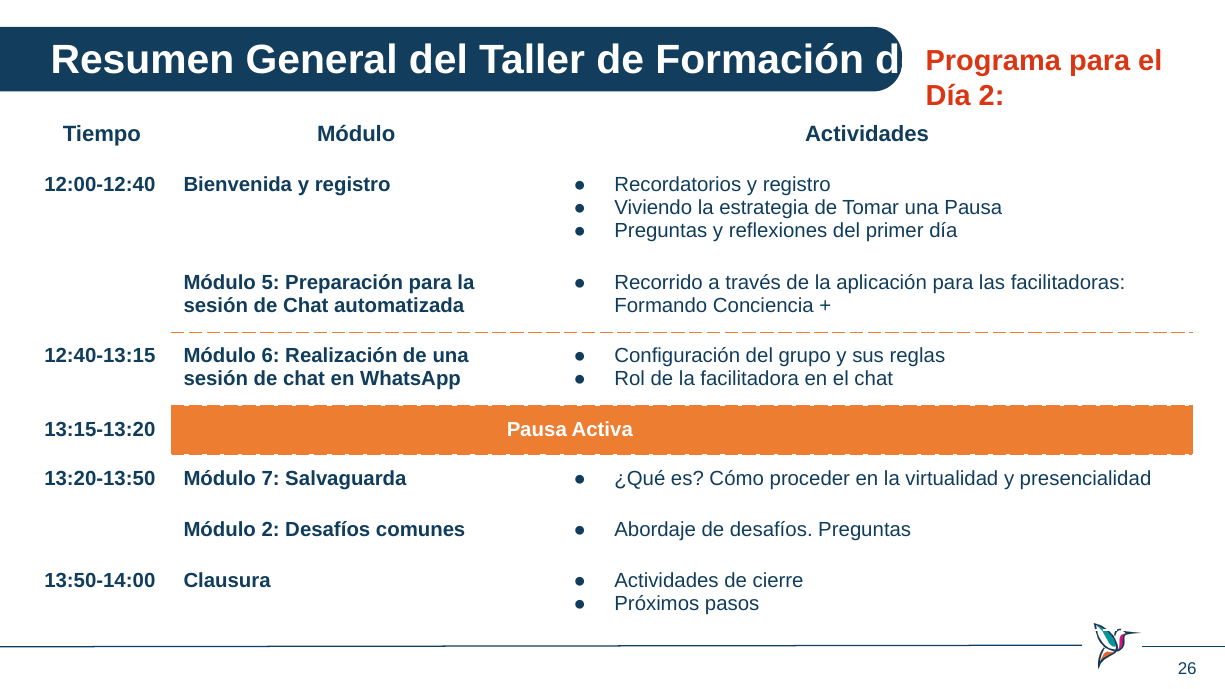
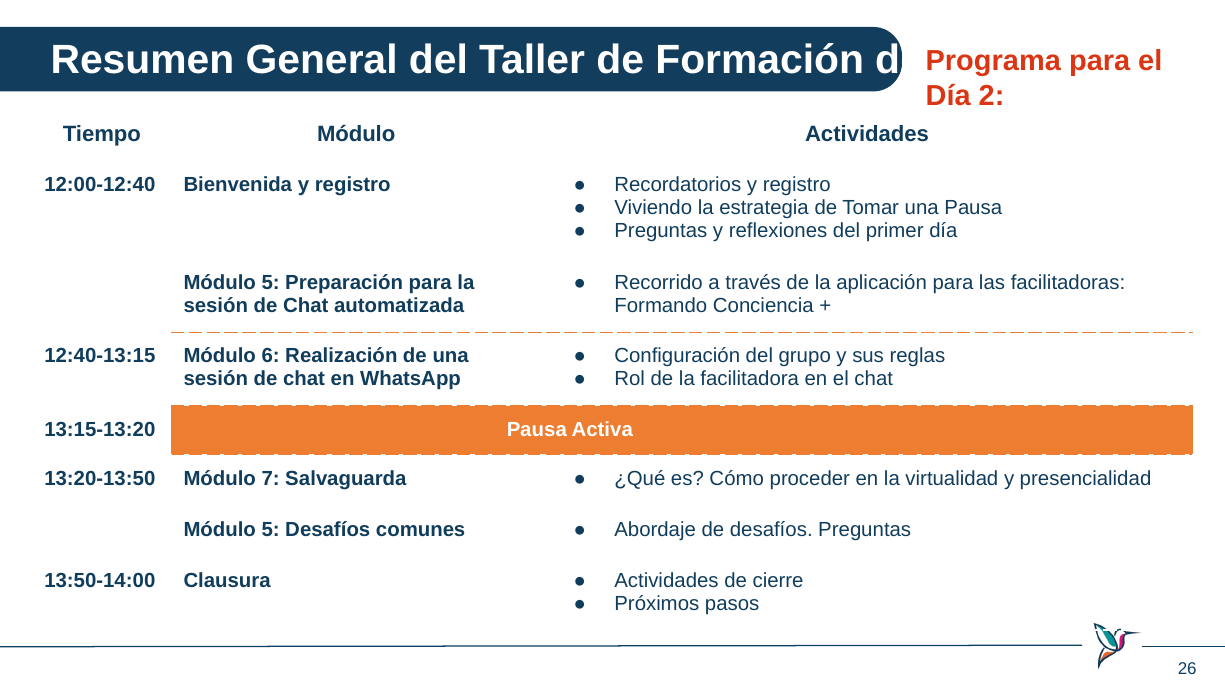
2 at (271, 530): 2 -> 5
